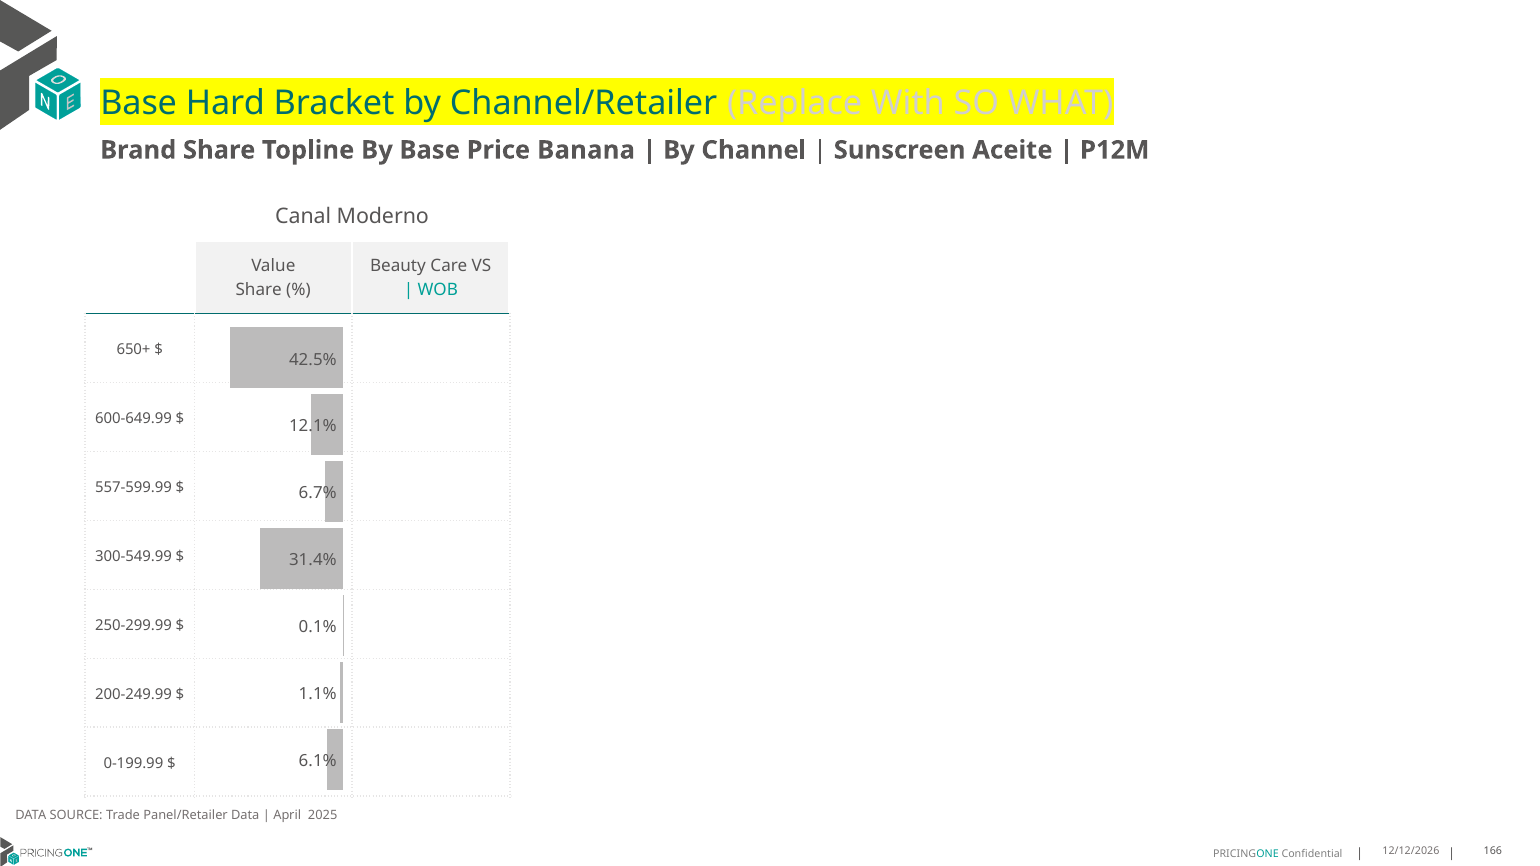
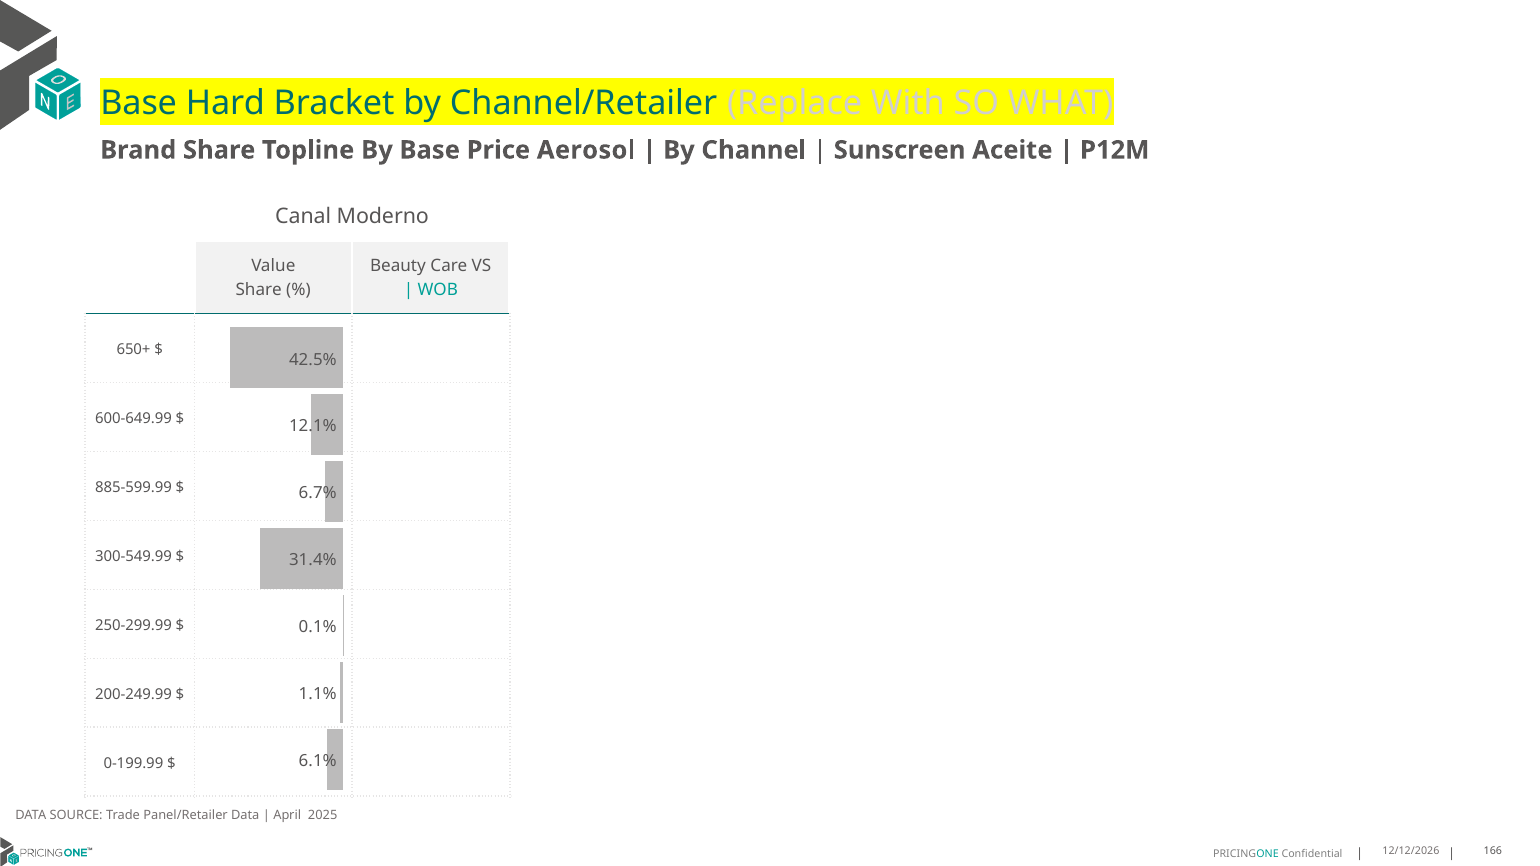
Banana: Banana -> Aerosol
557-599.99: 557-599.99 -> 885-599.99
